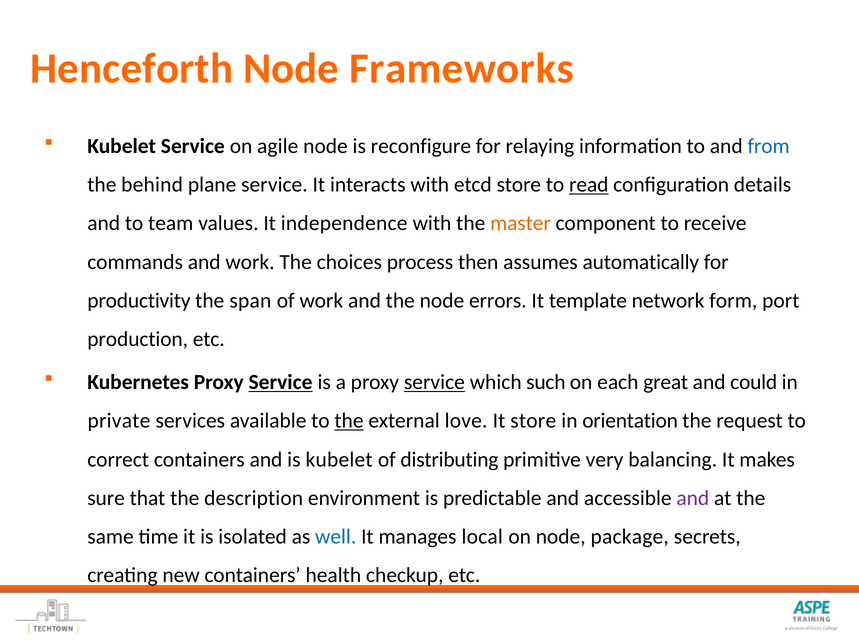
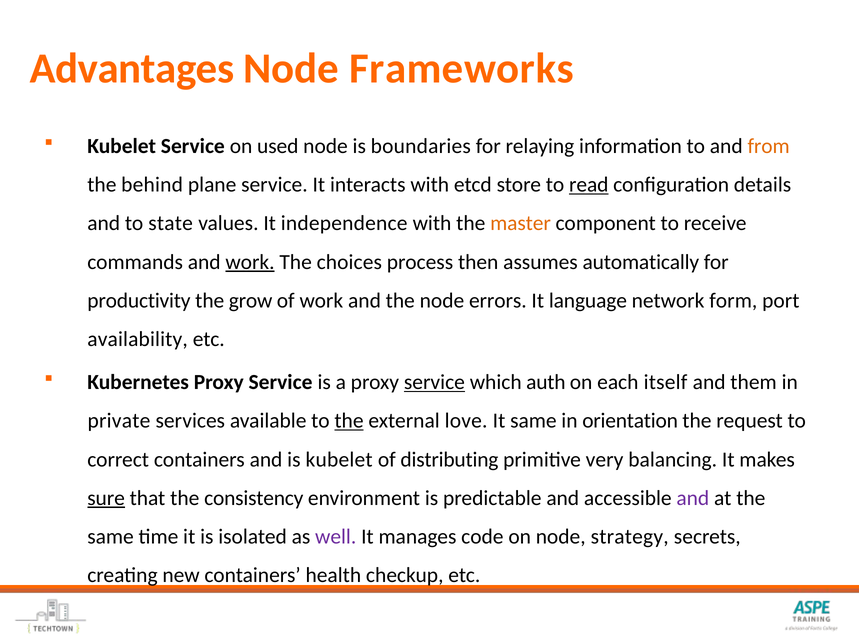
Henceforth: Henceforth -> Advantages
agile: agile -> used
reconfigure: reconfigure -> boundaries
from colour: blue -> orange
team: team -> state
work at (250, 262) underline: none -> present
span: span -> grow
template: template -> language
production: production -> availability
Service at (280, 382) underline: present -> none
such: such -> auth
great: great -> itself
could: could -> them
It store: store -> same
sure underline: none -> present
description: description -> consistency
well colour: blue -> purple
local: local -> code
package: package -> strategy
